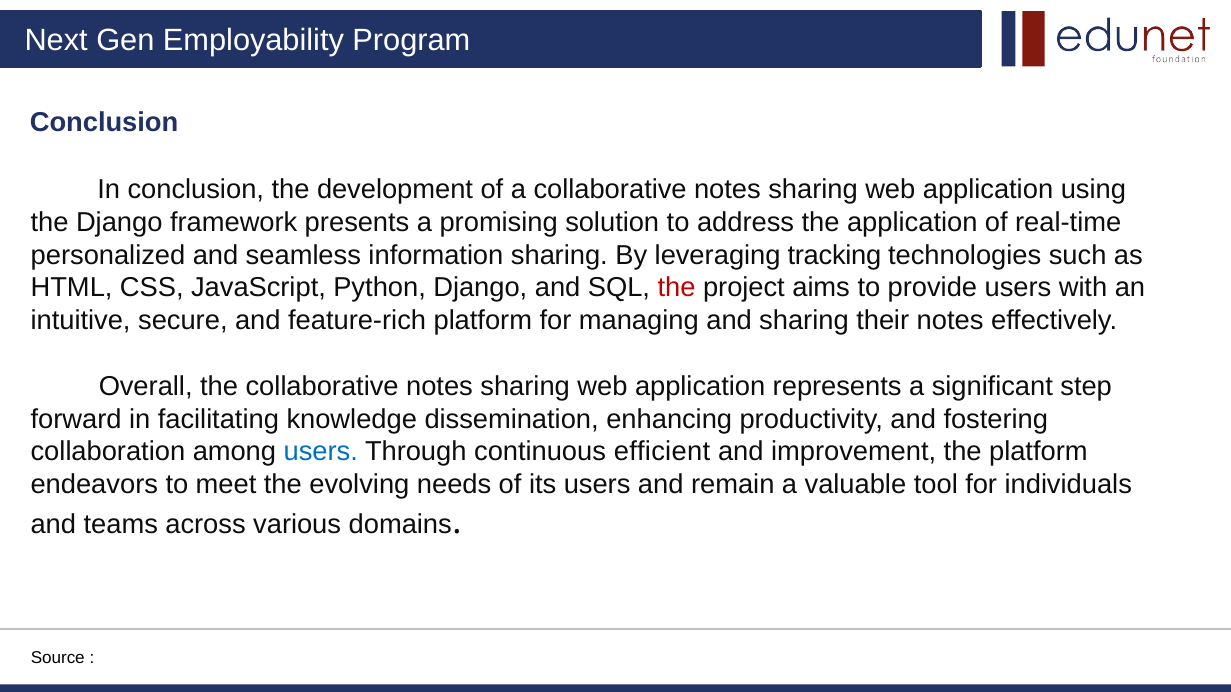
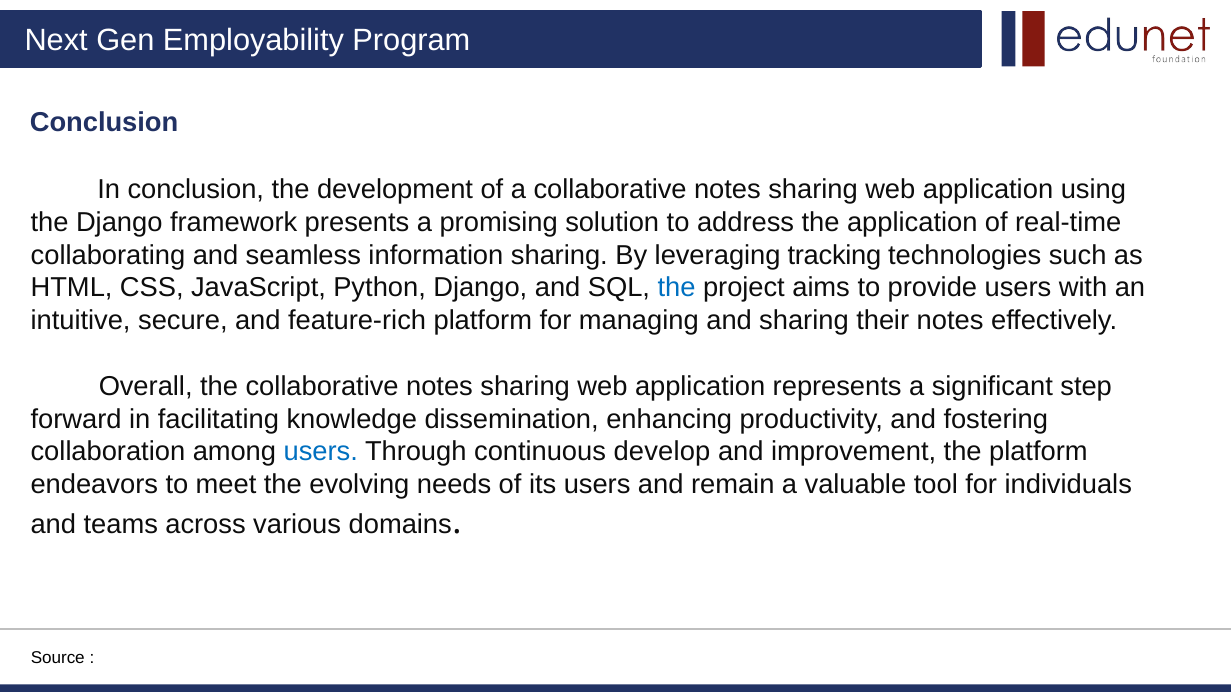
personalized: personalized -> collaborating
the at (677, 288) colour: red -> blue
efficient: efficient -> develop
